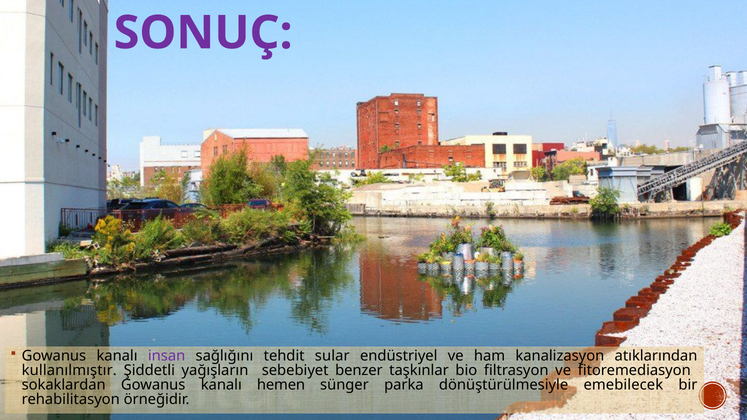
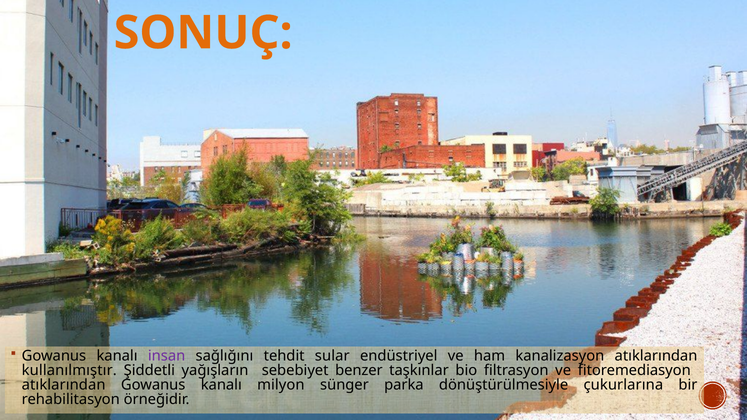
SONUÇ colour: purple -> orange
sokaklardan at (64, 385): sokaklardan -> atıklarından
hemen: hemen -> milyon
emebilecek: emebilecek -> çukurlarına
